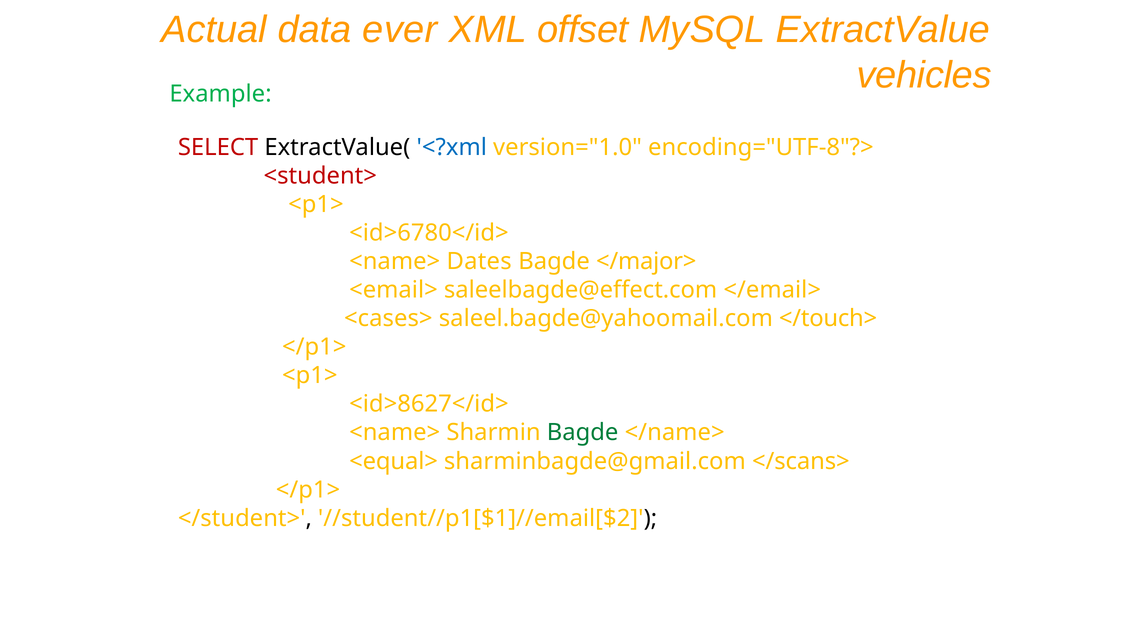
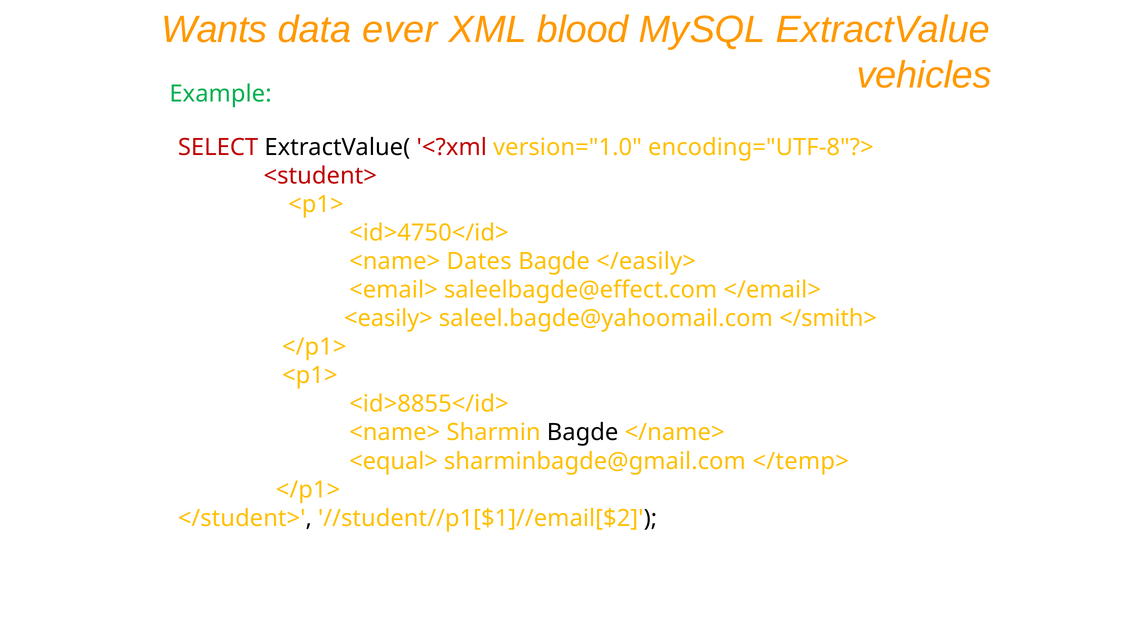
Actual: Actual -> Wants
offset: offset -> blood
<?xml colour: blue -> red
<id>6780</id>: <id>6780</id> -> <id>4750</id>
</major>: </major> -> </easily>
<cases>: <cases> -> <easily>
</touch>: </touch> -> </smith>
<id>8627</id>: <id>8627</id> -> <id>8855</id>
Bagde at (583, 433) colour: green -> black
</scans>: </scans> -> </temp>
